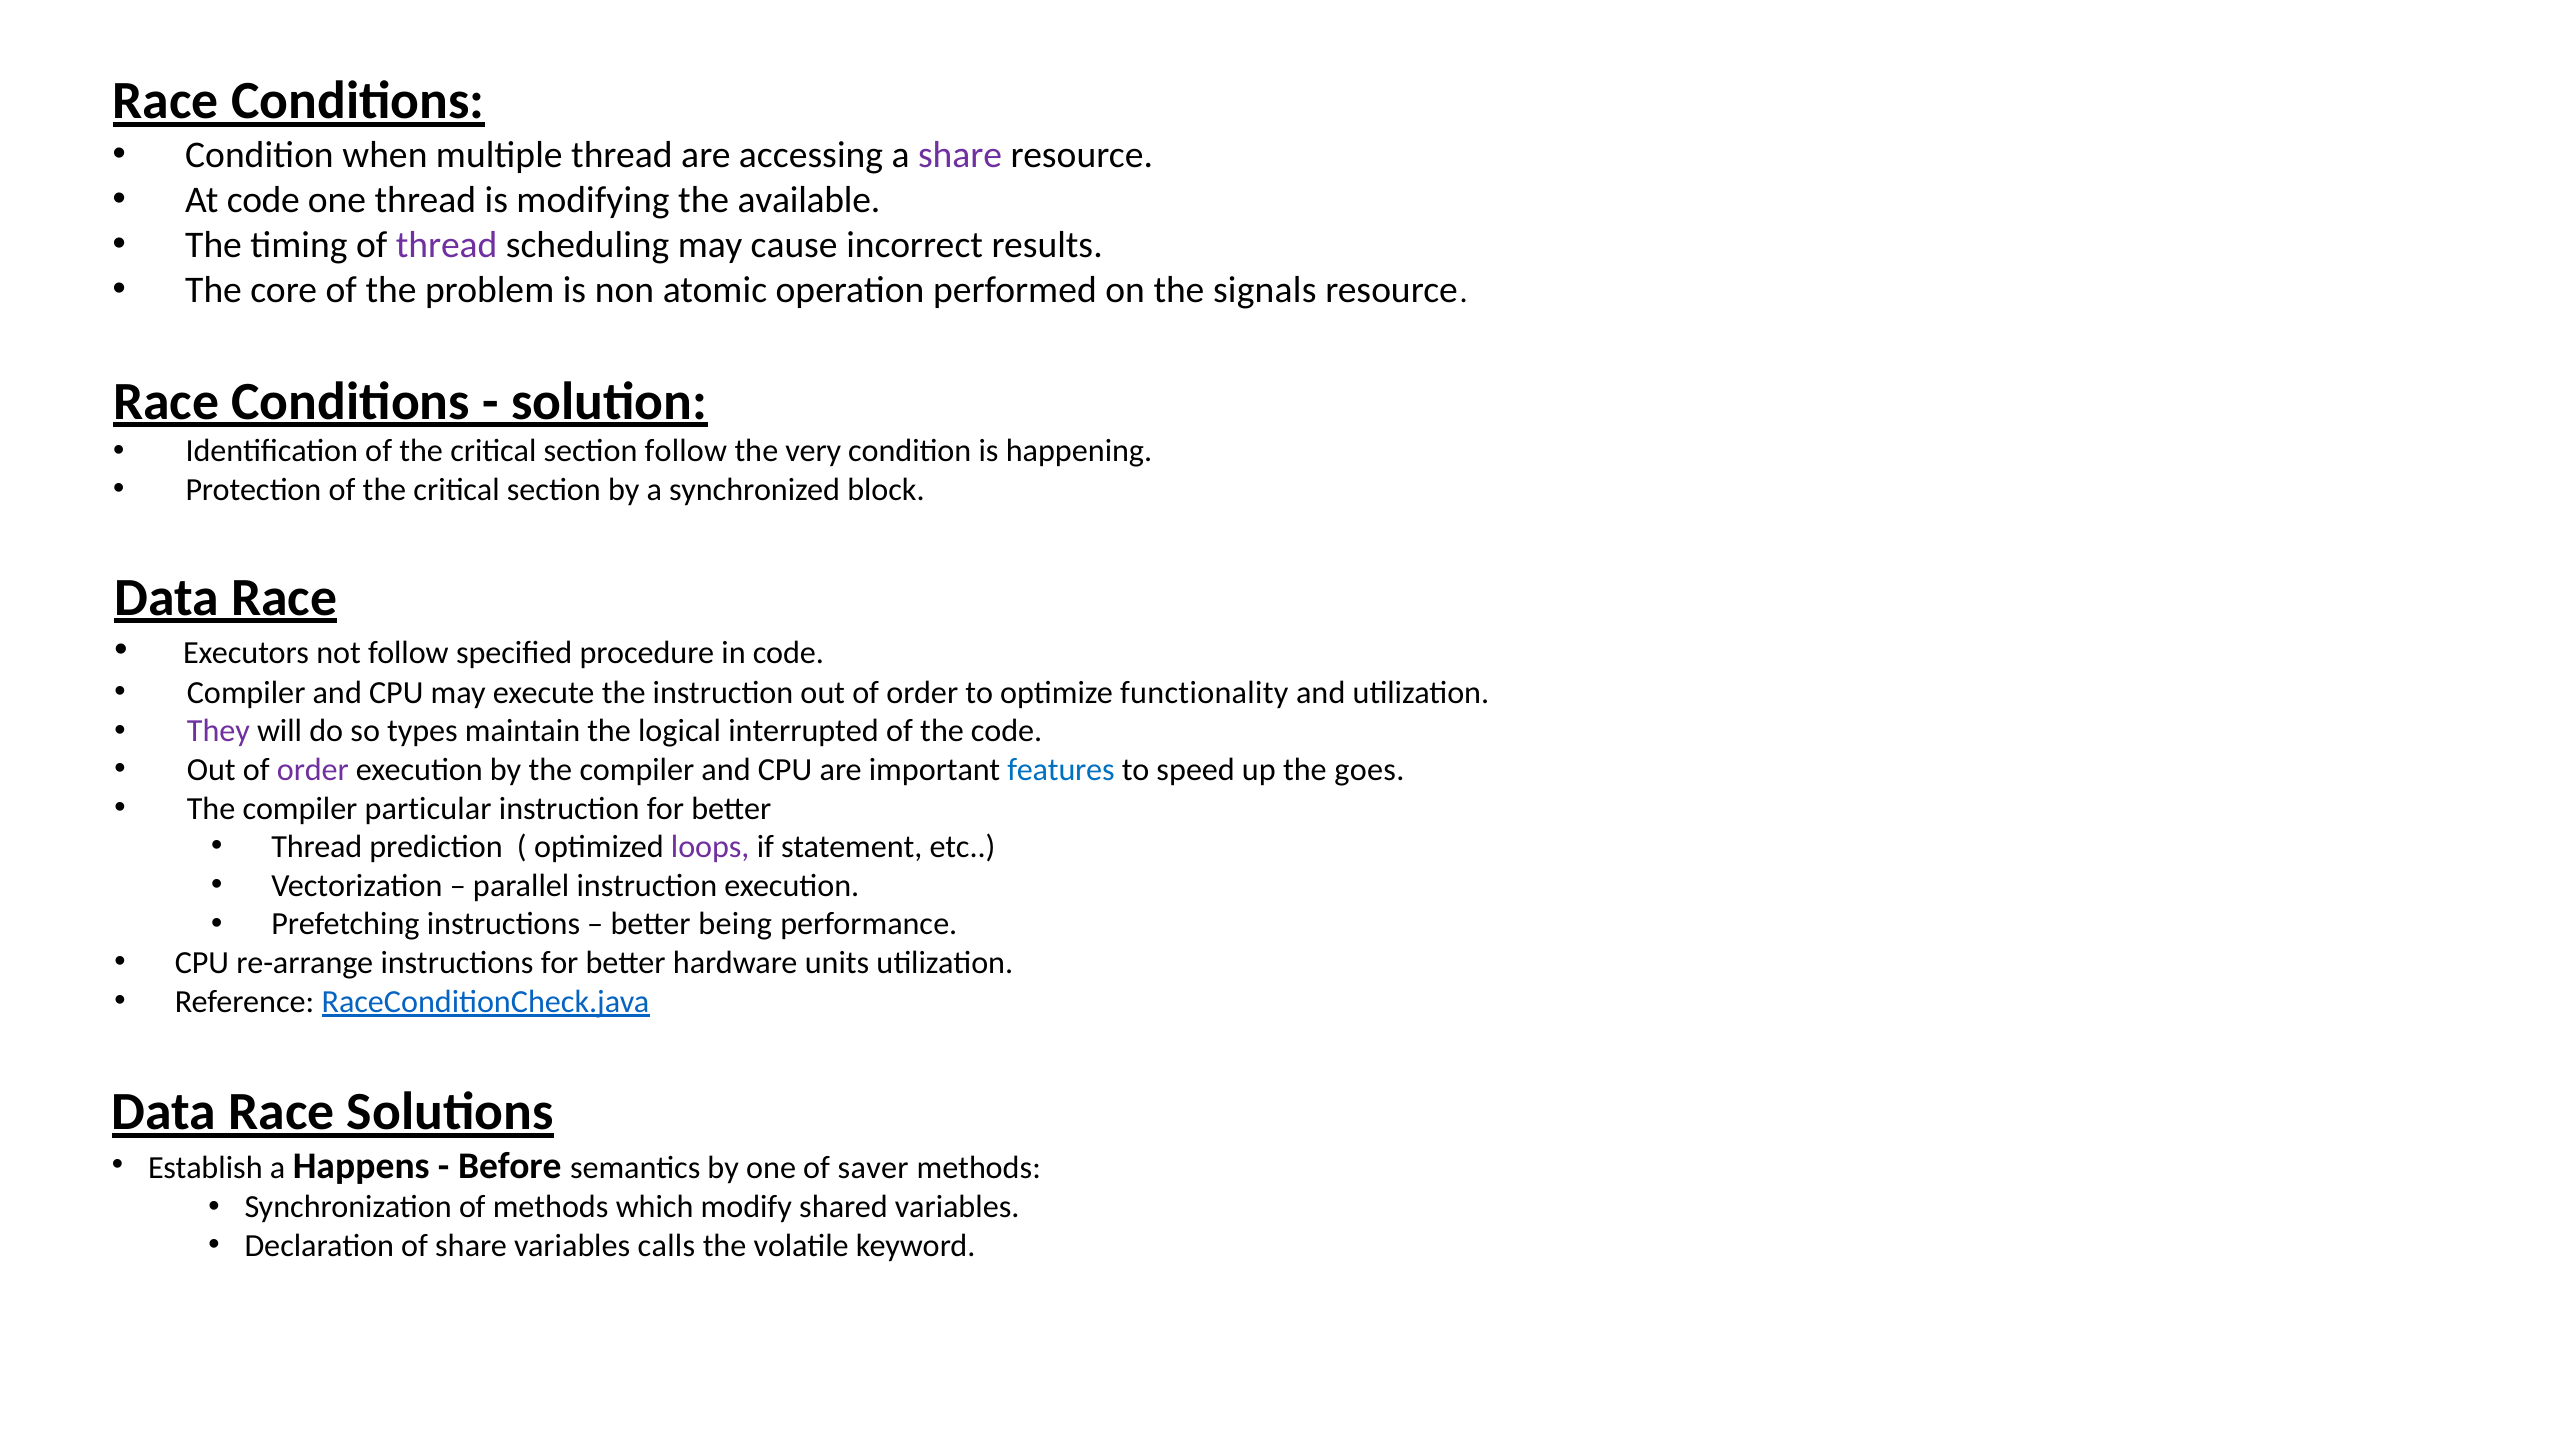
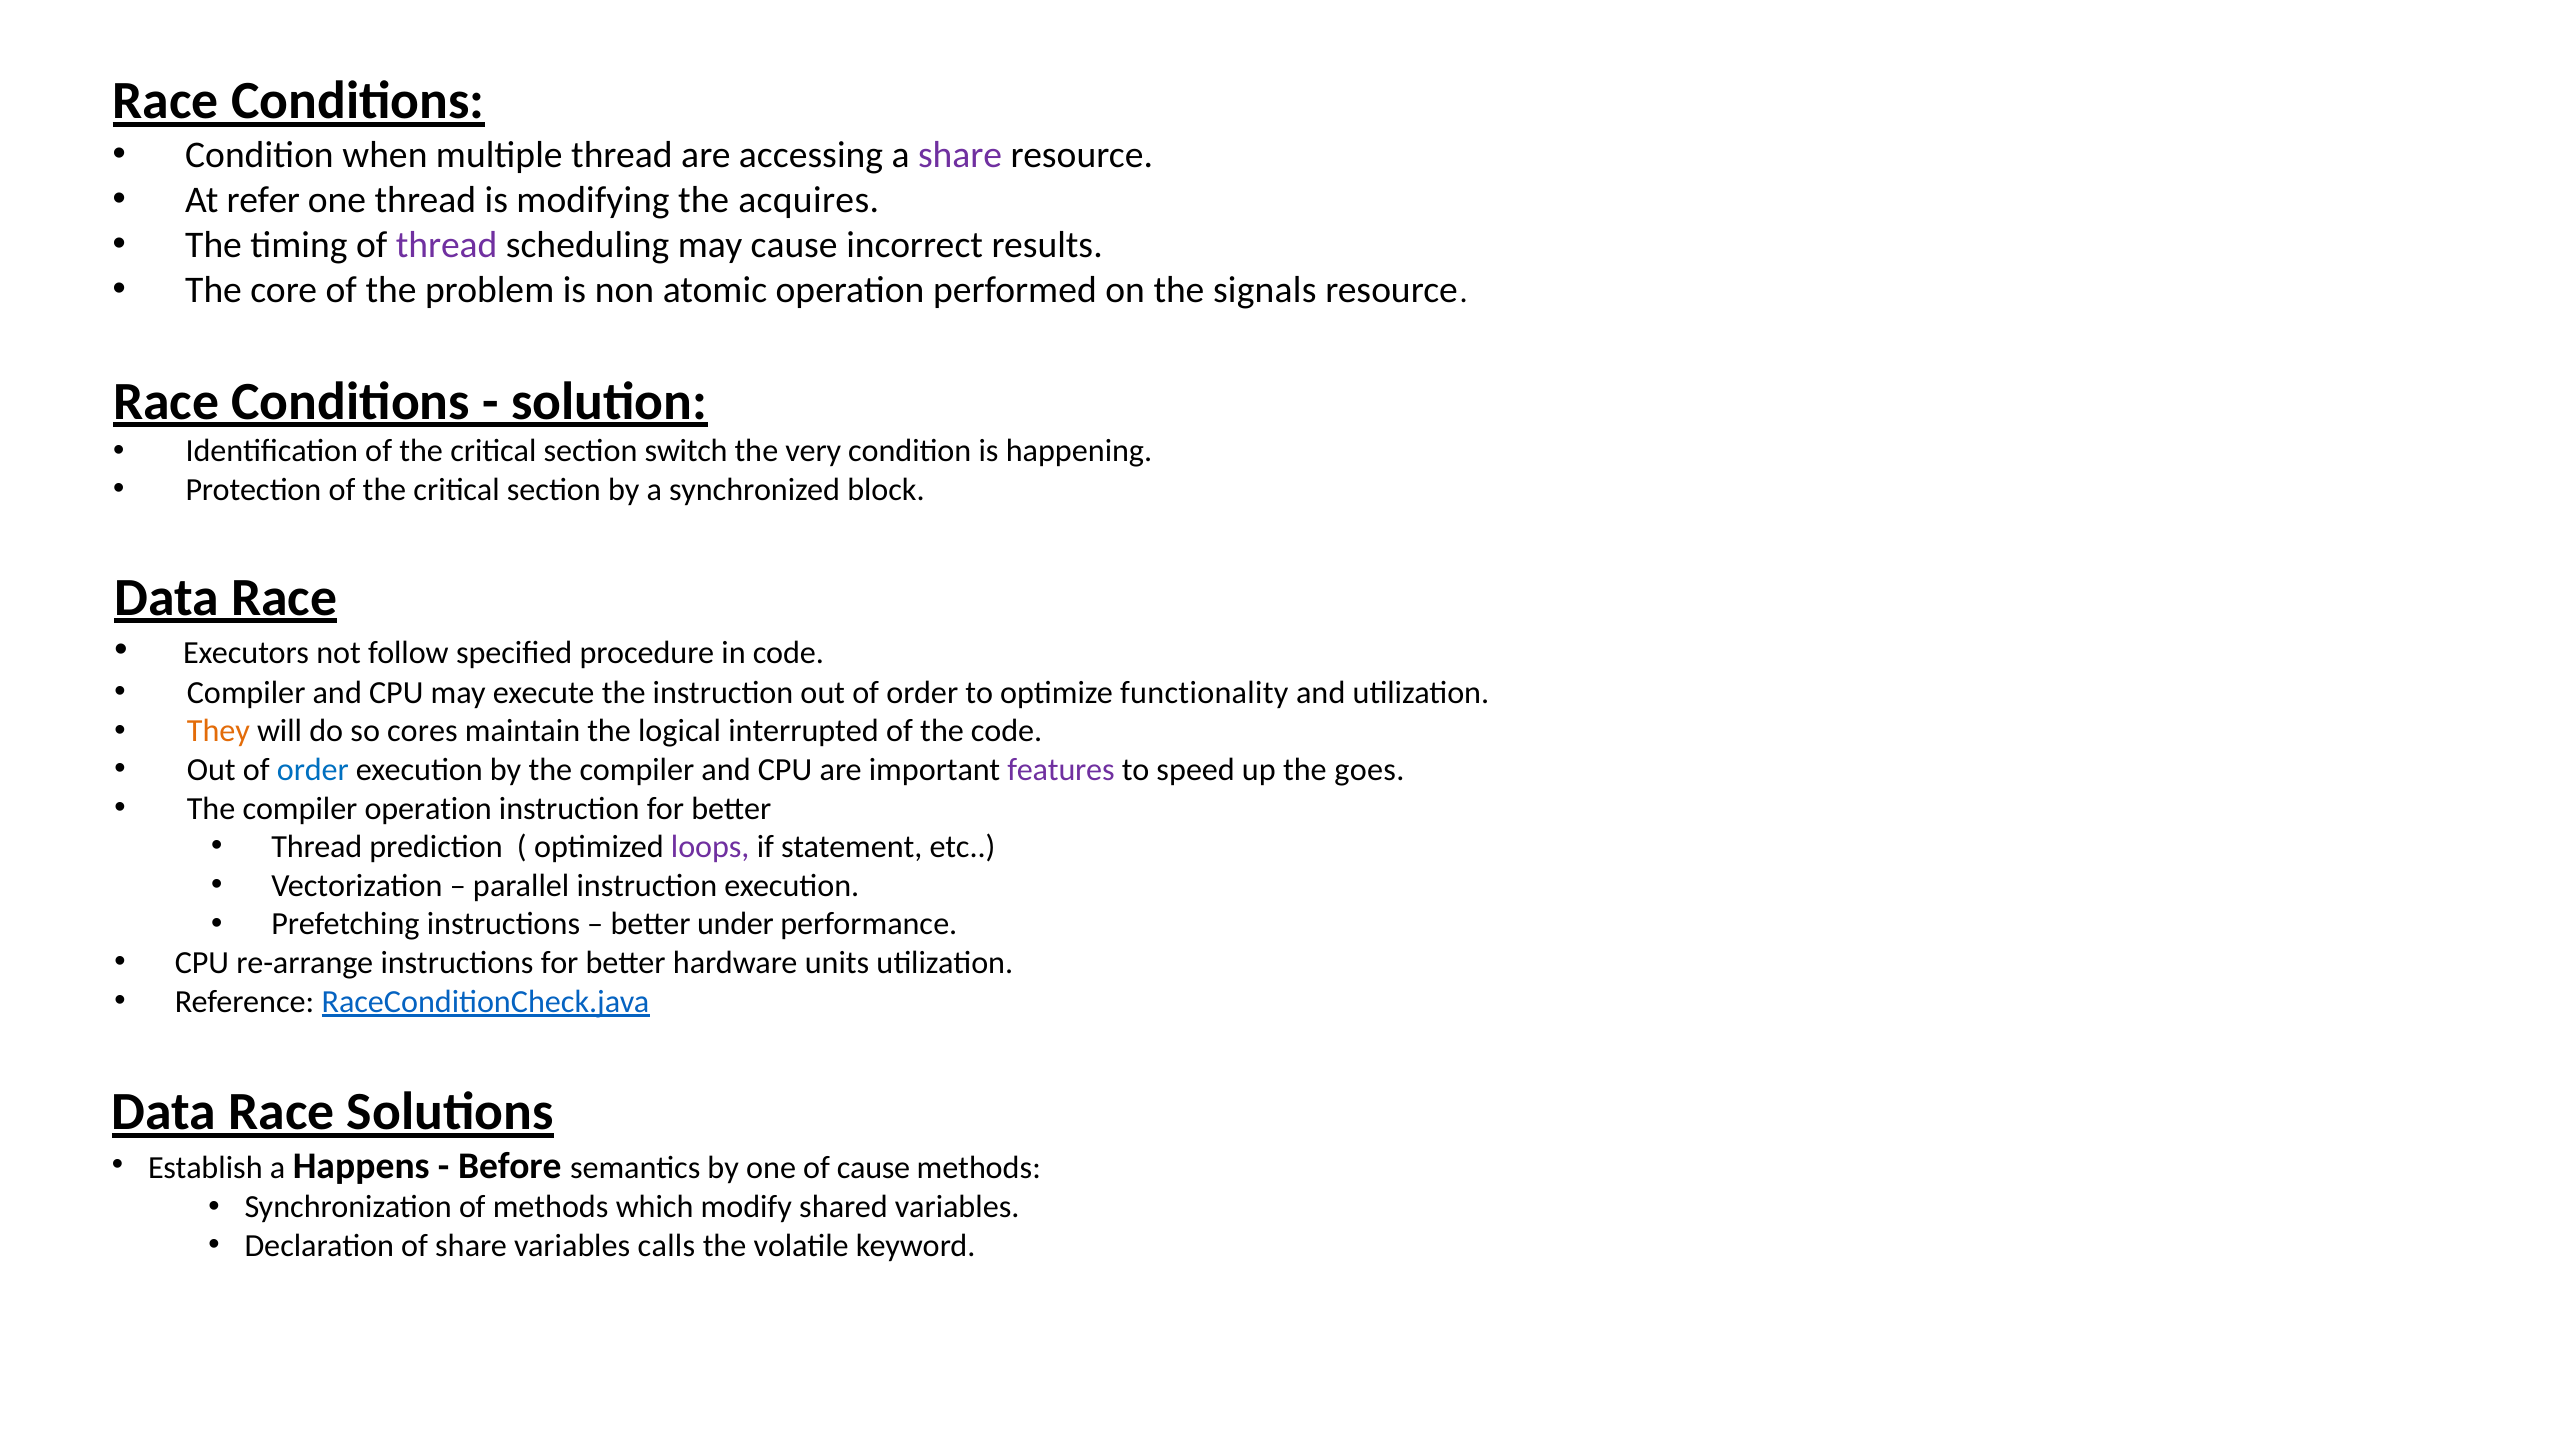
At code: code -> refer
available: available -> acquires
section follow: follow -> switch
They colour: purple -> orange
types: types -> cores
order at (313, 770) colour: purple -> blue
features colour: blue -> purple
compiler particular: particular -> operation
being: being -> under
of saver: saver -> cause
